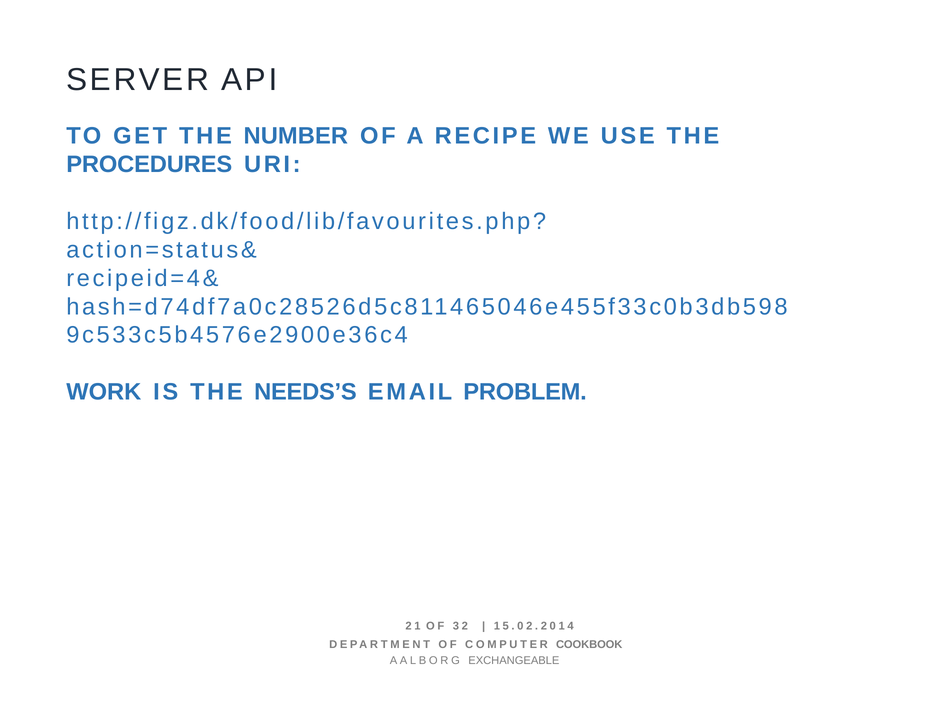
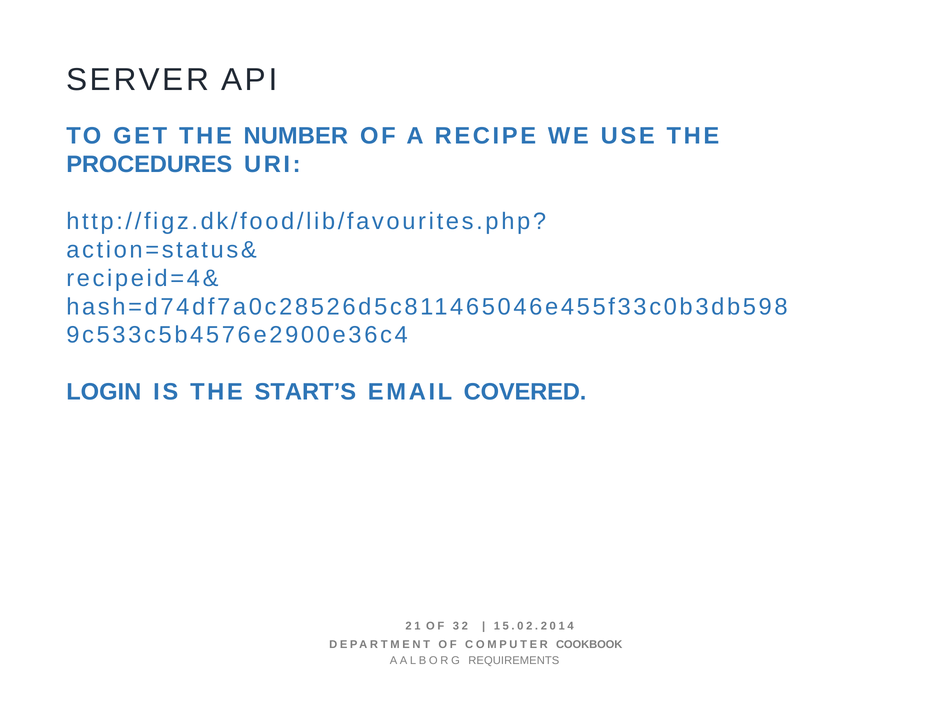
WORK: WORK -> LOGIN
NEEDS’S: NEEDS’S -> START’S
PROBLEM: PROBLEM -> COVERED
EXCHANGEABLE: EXCHANGEABLE -> REQUIREMENTS
